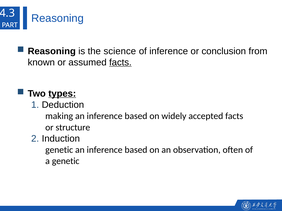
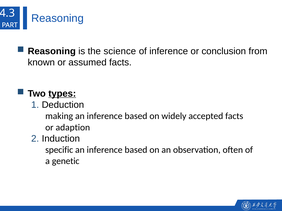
facts at (120, 63) underline: present -> none
structure: structure -> adaption
genetic at (59, 150): genetic -> specific
